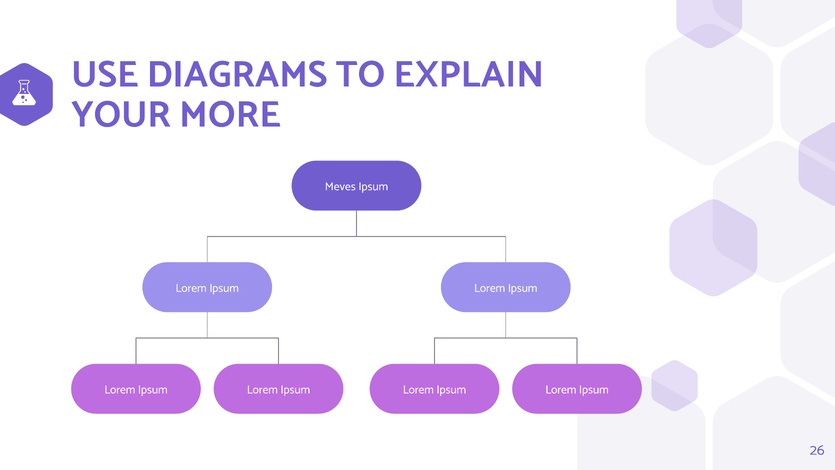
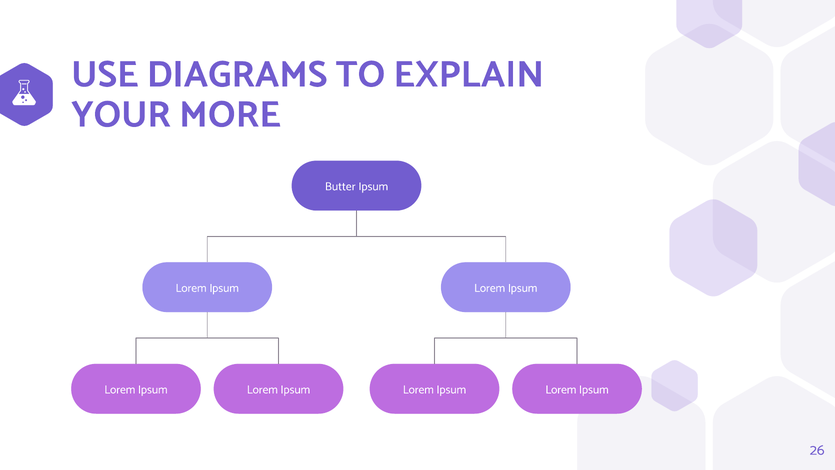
Meves: Meves -> Butter
